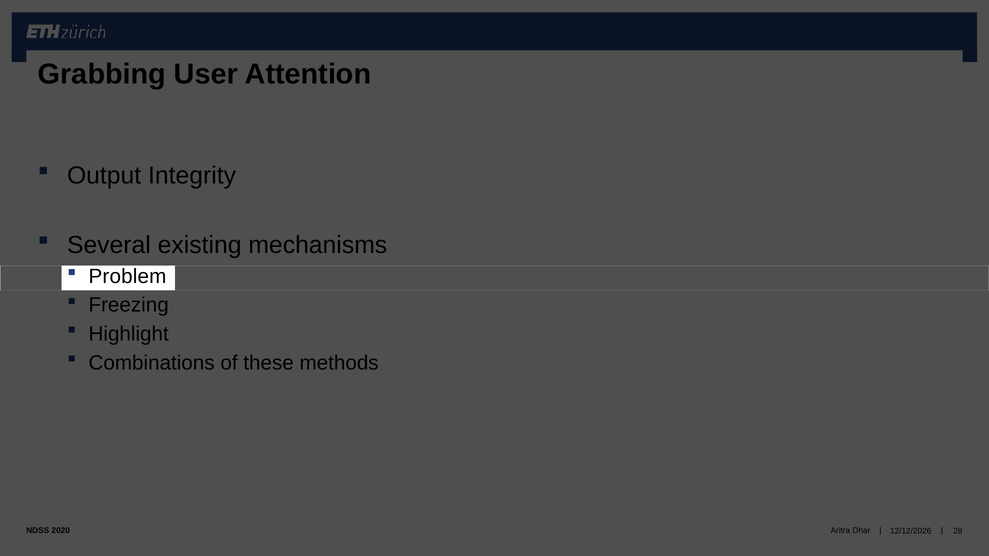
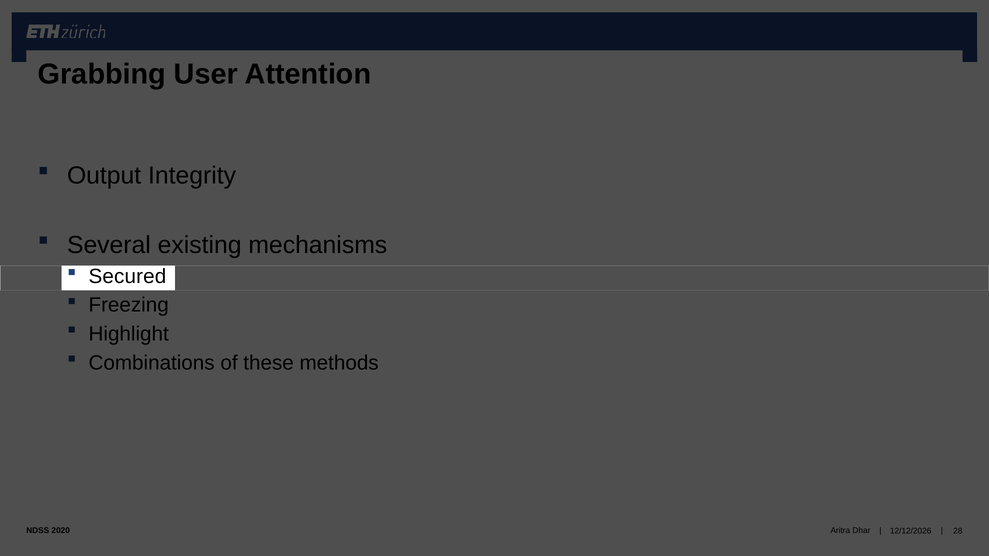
Problem: Problem -> Secured
